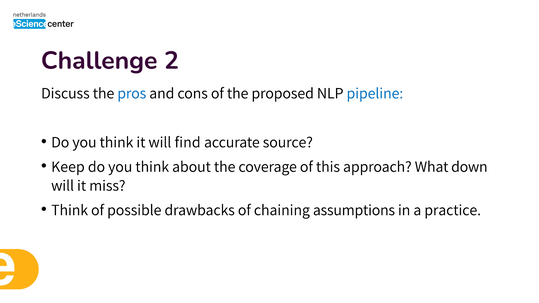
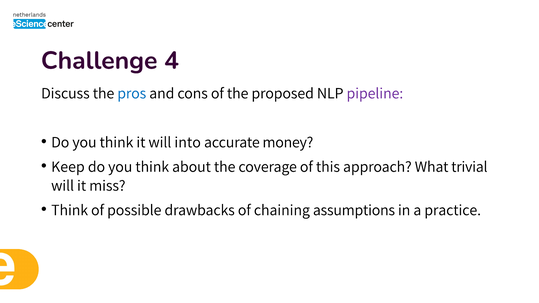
2: 2 -> 4
pipeline colour: blue -> purple
find: find -> into
source: source -> money
down: down -> trivial
